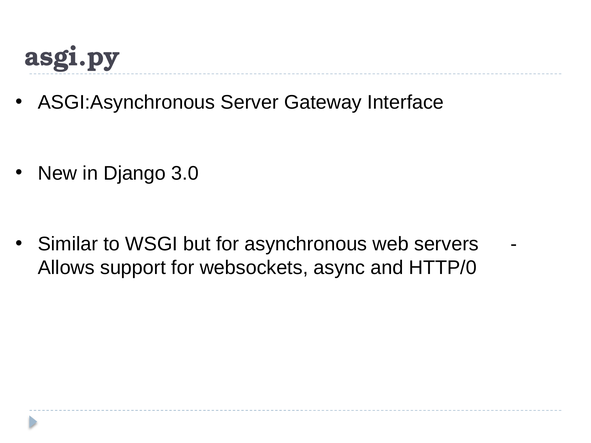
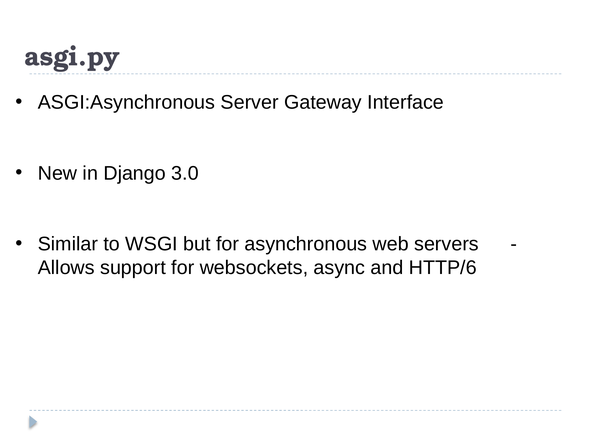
HTTP/0: HTTP/0 -> HTTP/6
